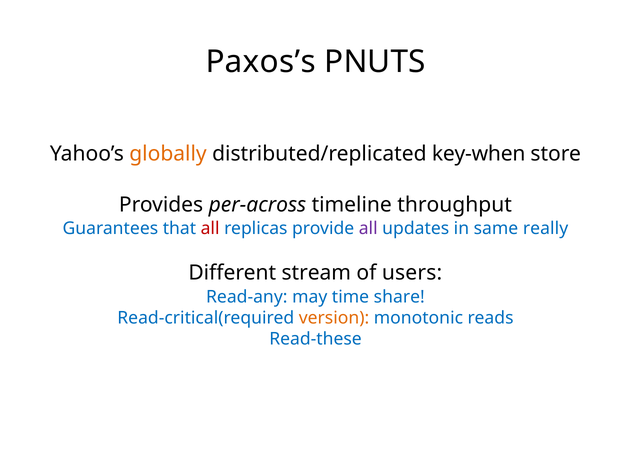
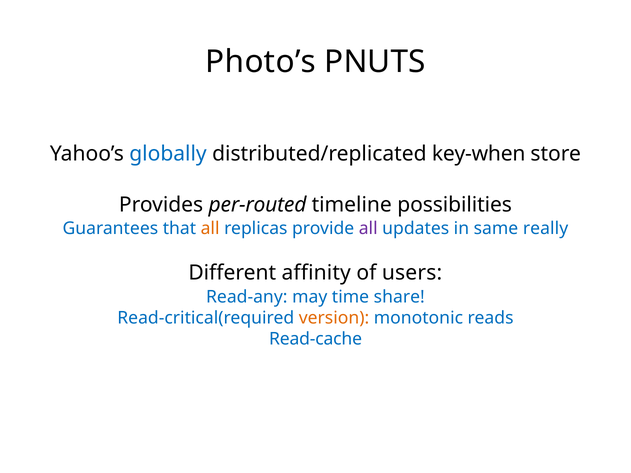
Paxos’s: Paxos’s -> Photo’s
globally colour: orange -> blue
per-across: per-across -> per-routed
throughput: throughput -> possibilities
all at (210, 229) colour: red -> orange
stream: stream -> affinity
Read-these: Read-these -> Read-cache
